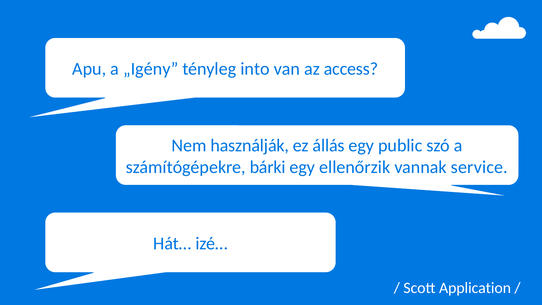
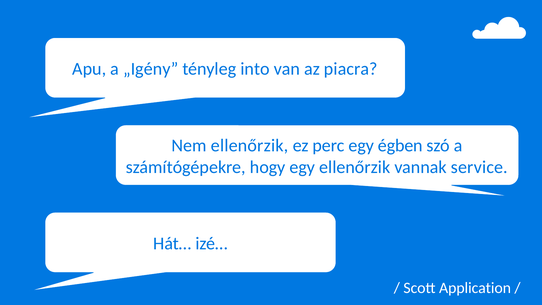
access: access -> piacra
Nem használják: használják -> ellenőrzik
állás: állás -> perc
public: public -> égben
bárki: bárki -> hogy
